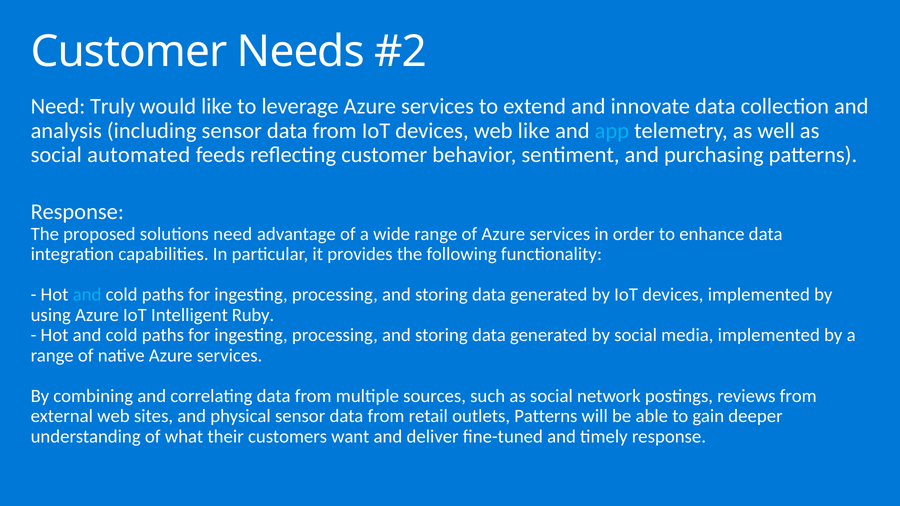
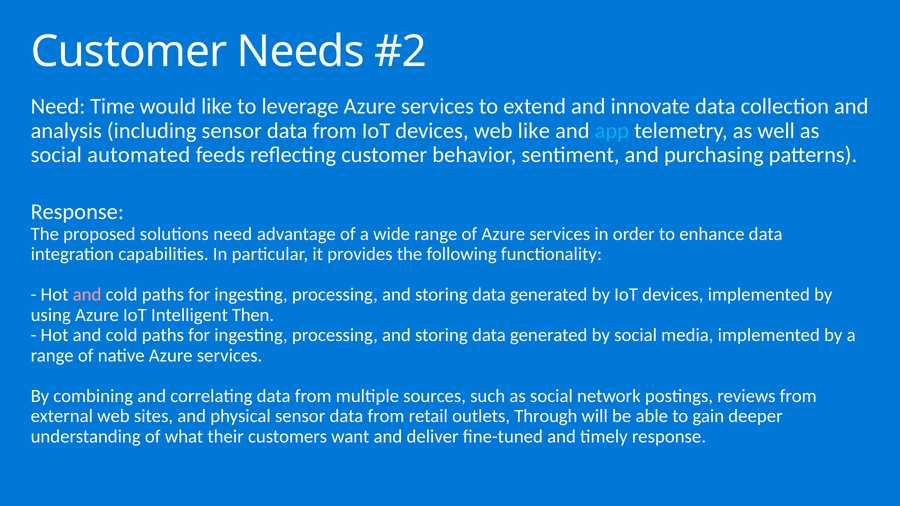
Truly: Truly -> Time
and at (87, 295) colour: light blue -> pink
Ruby: Ruby -> Then
outlets Patterns: Patterns -> Through
